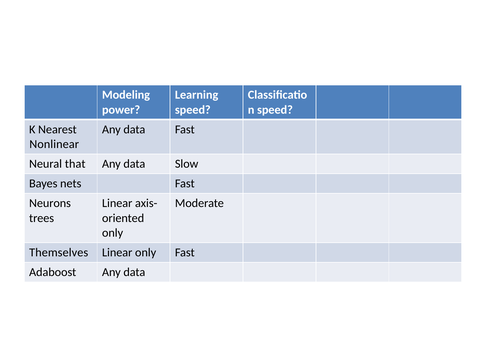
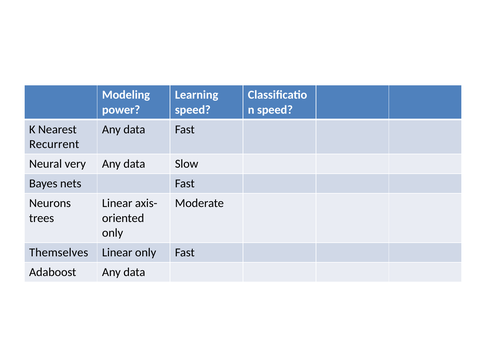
Nonlinear: Nonlinear -> Recurrent
that: that -> very
